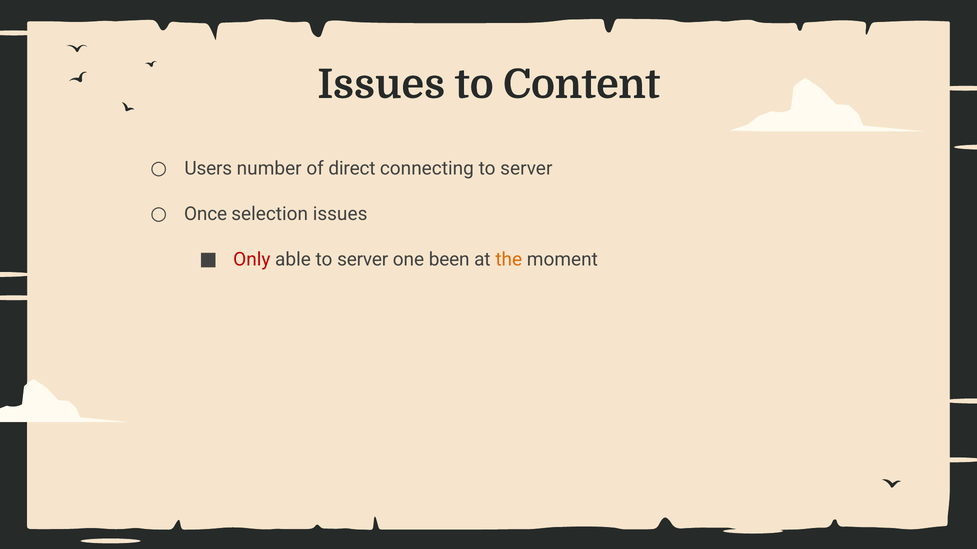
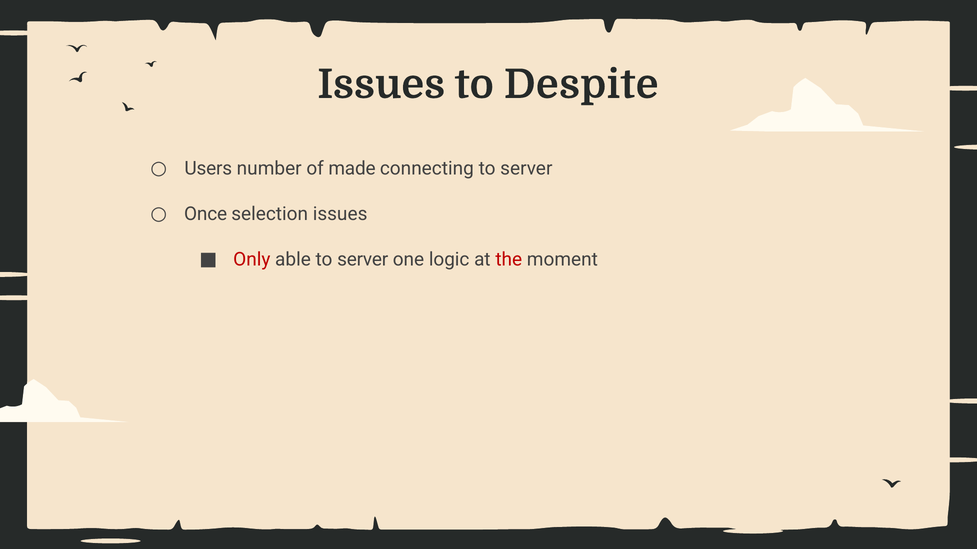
Content: Content -> Despite
direct: direct -> made
been: been -> logic
the colour: orange -> red
